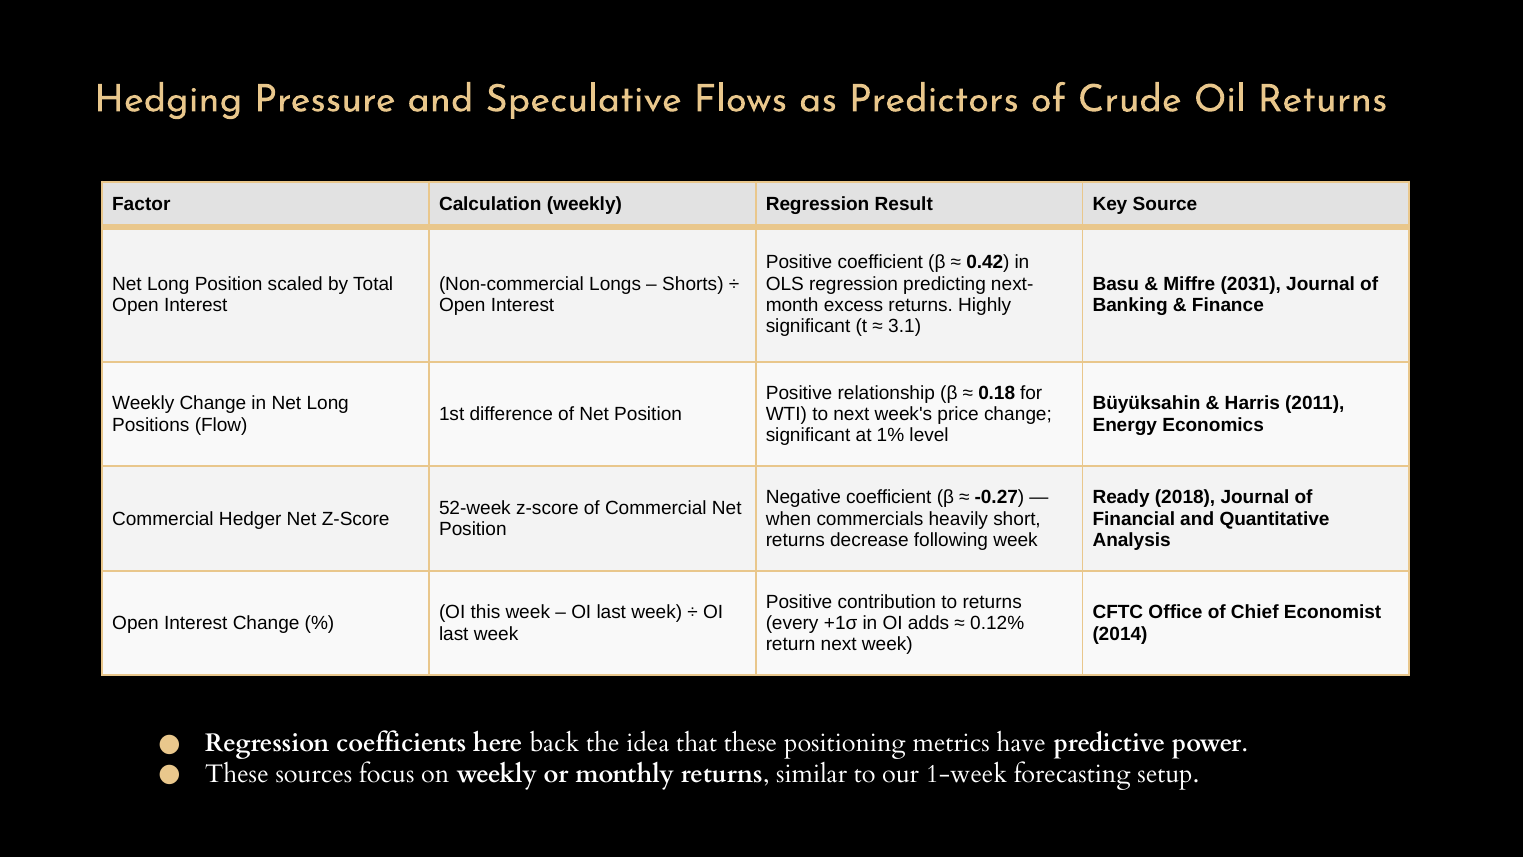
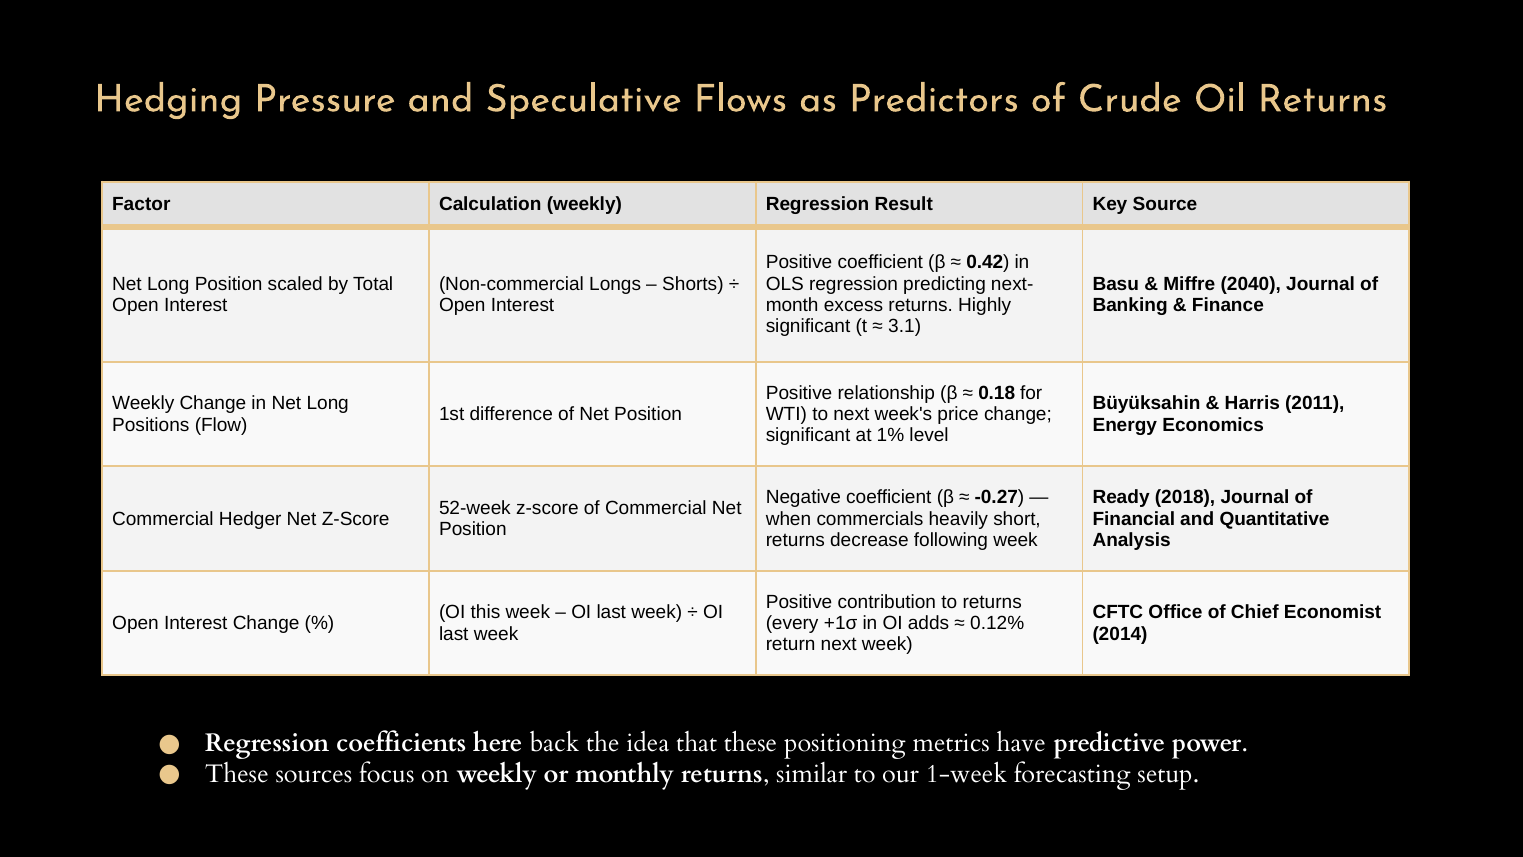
2031: 2031 -> 2040
